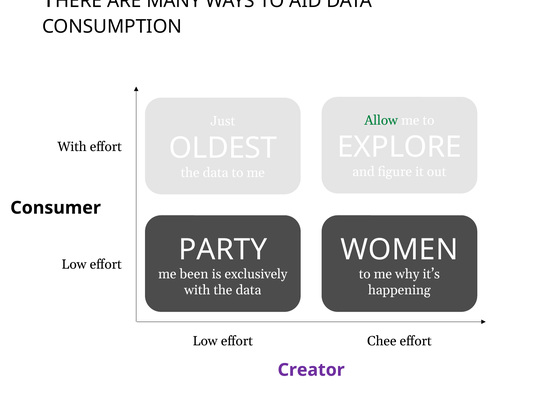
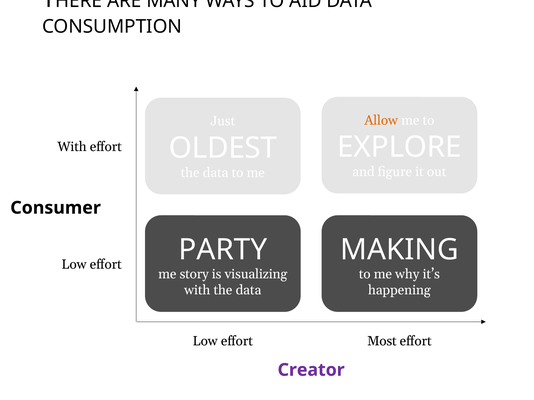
Allow colour: green -> orange
WOMEN: WOMEN -> MAKING
been: been -> story
exclusively: exclusively -> visualizing
Chee: Chee -> Most
